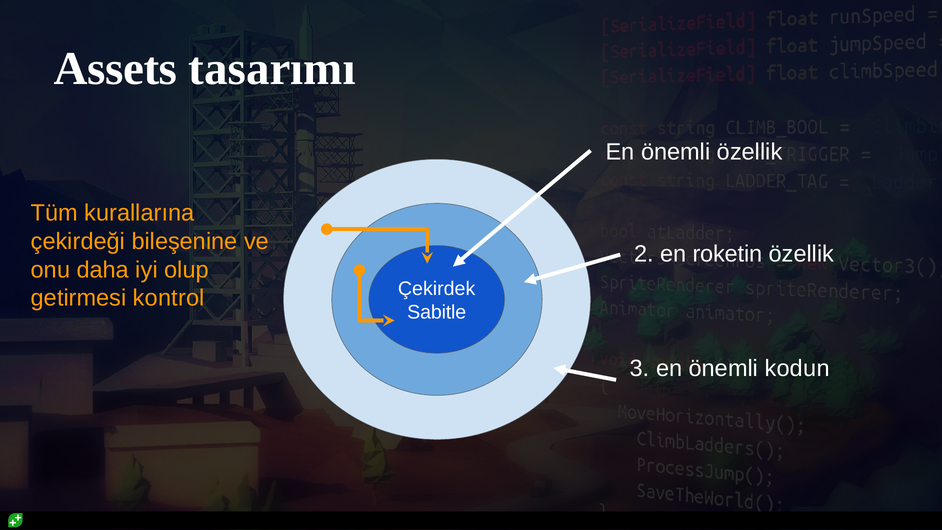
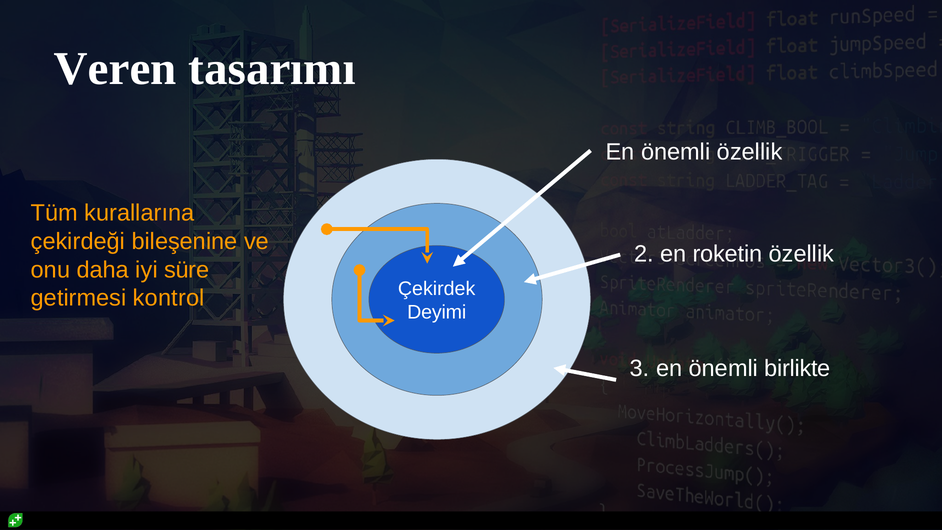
Assets: Assets -> Veren
olup: olup -> süre
Sabitle: Sabitle -> Deyimi
kodun: kodun -> birlikte
